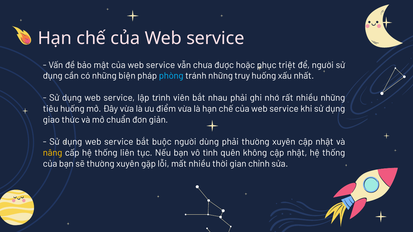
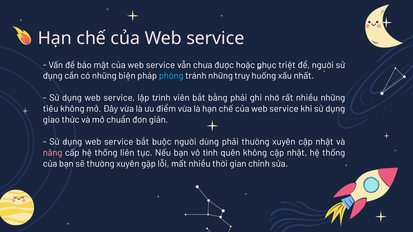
nhau: nhau -> bằng
tiêu huống: huống -> không
nâng colour: yellow -> pink
